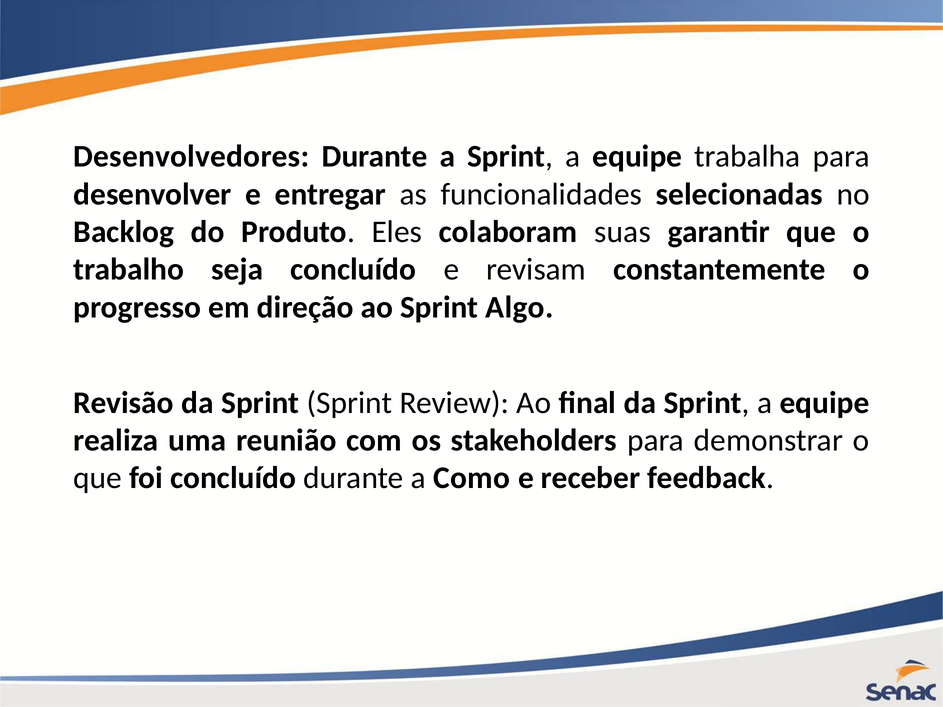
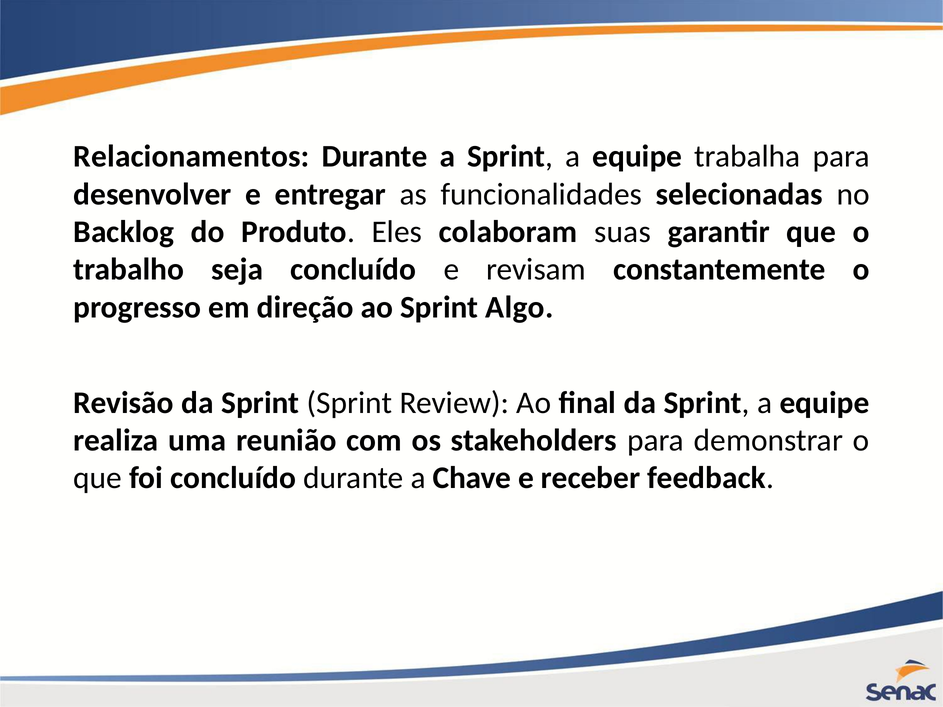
Desenvolvedores: Desenvolvedores -> Relacionamentos
Como: Como -> Chave
